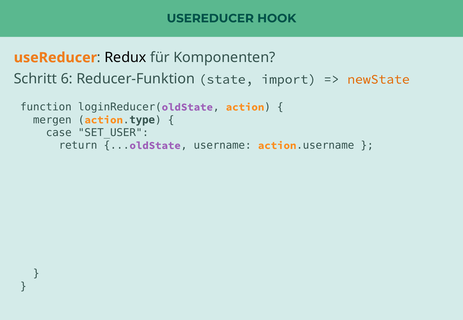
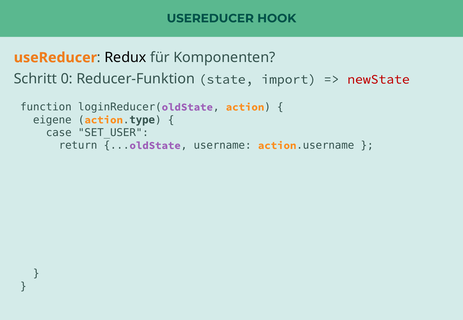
6: 6 -> 0
newState colour: orange -> red
mergen: mergen -> eigene
